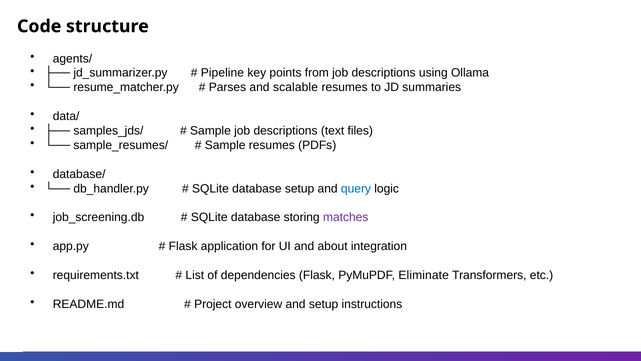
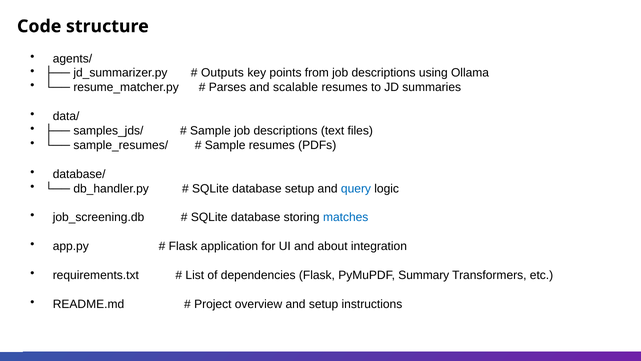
Pipeline: Pipeline -> Outputs
matches colour: purple -> blue
Eliminate: Eliminate -> Summary
